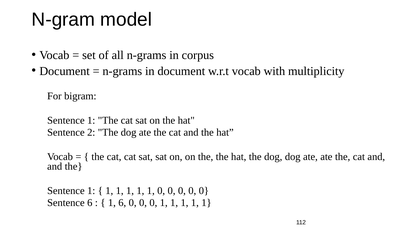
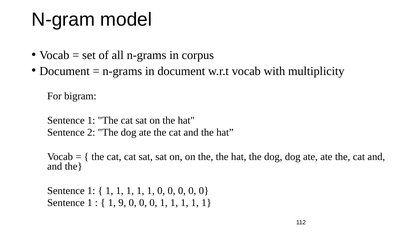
6 at (90, 203): 6 -> 1
1 6: 6 -> 9
